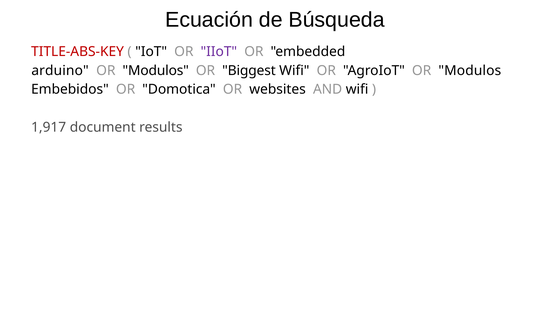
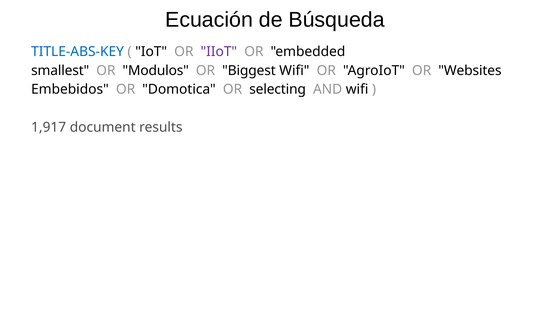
TITLE-ABS-KEY colour: red -> blue
arduino: arduino -> smallest
AgroIoT OR Modulos: Modulos -> Websites
websites: websites -> selecting
